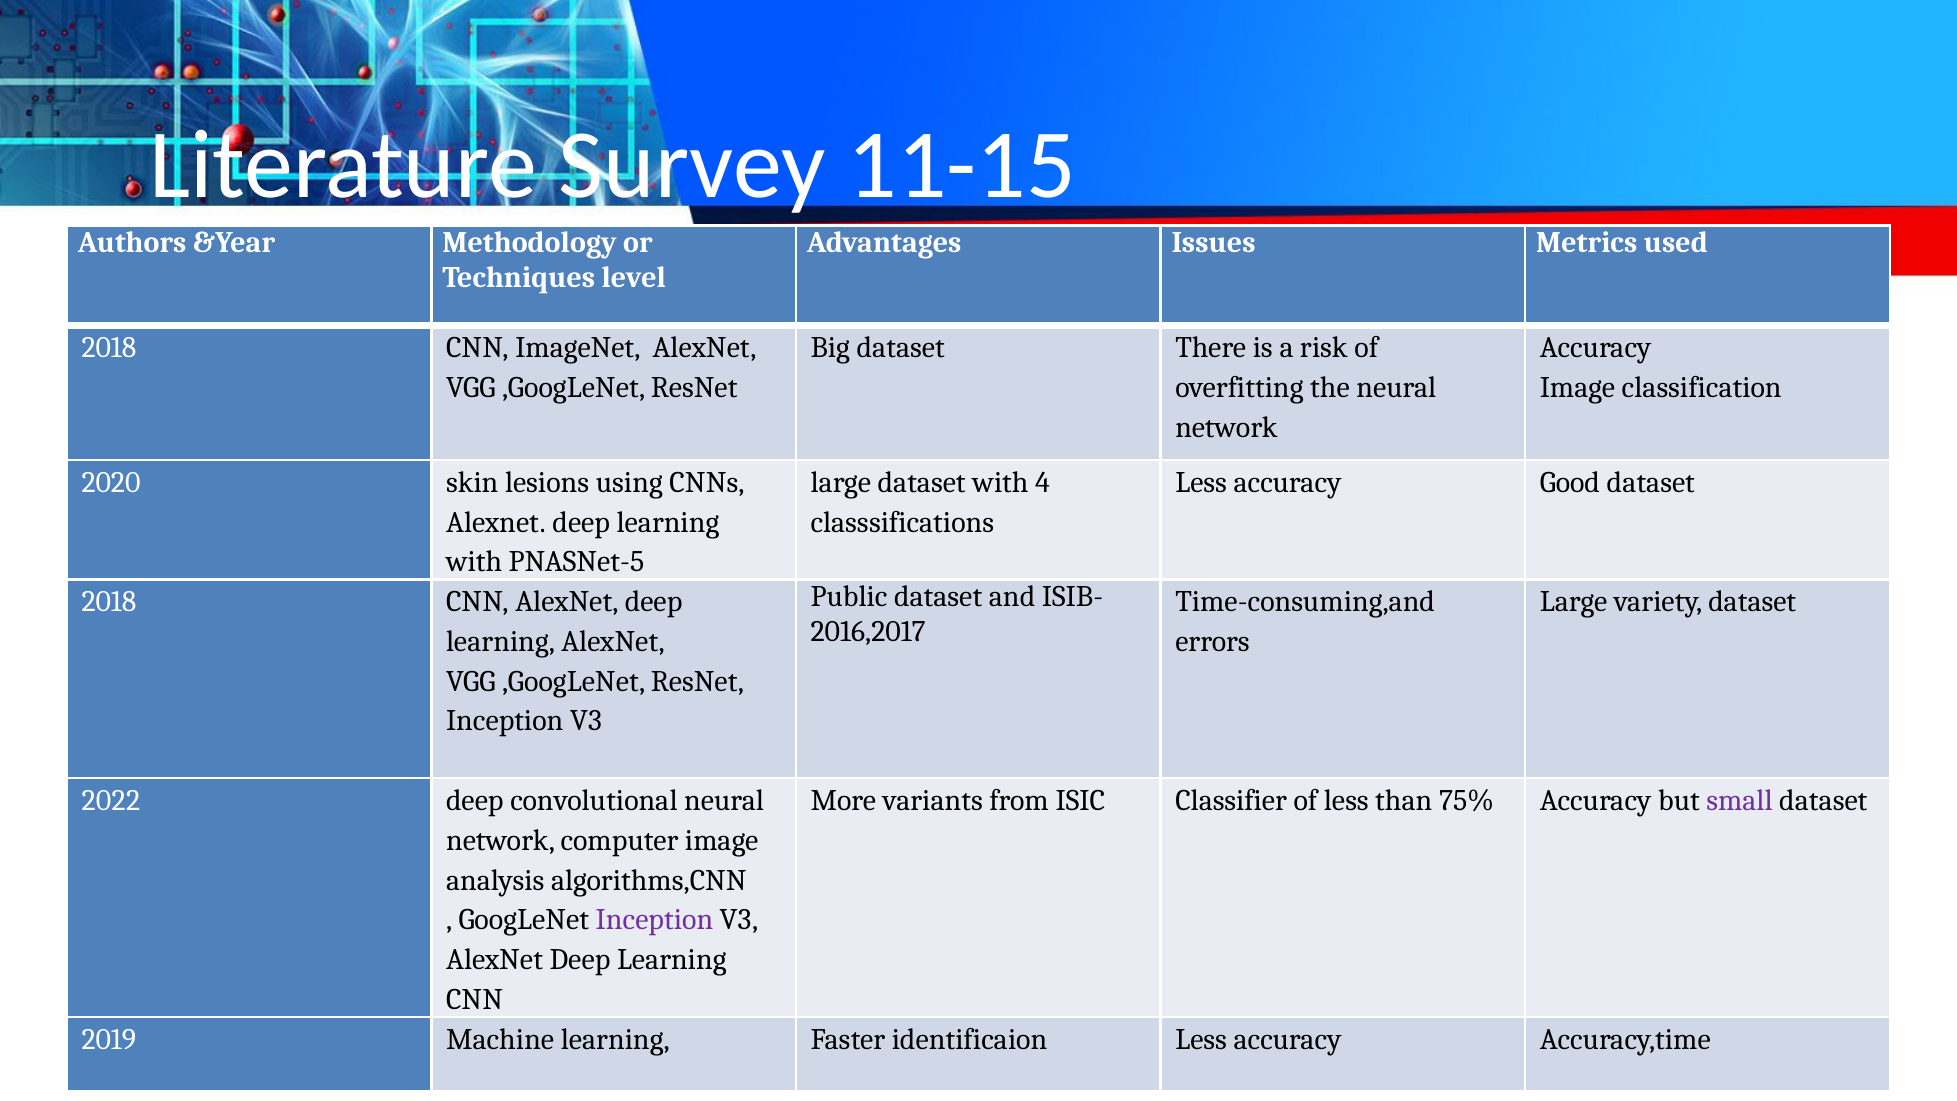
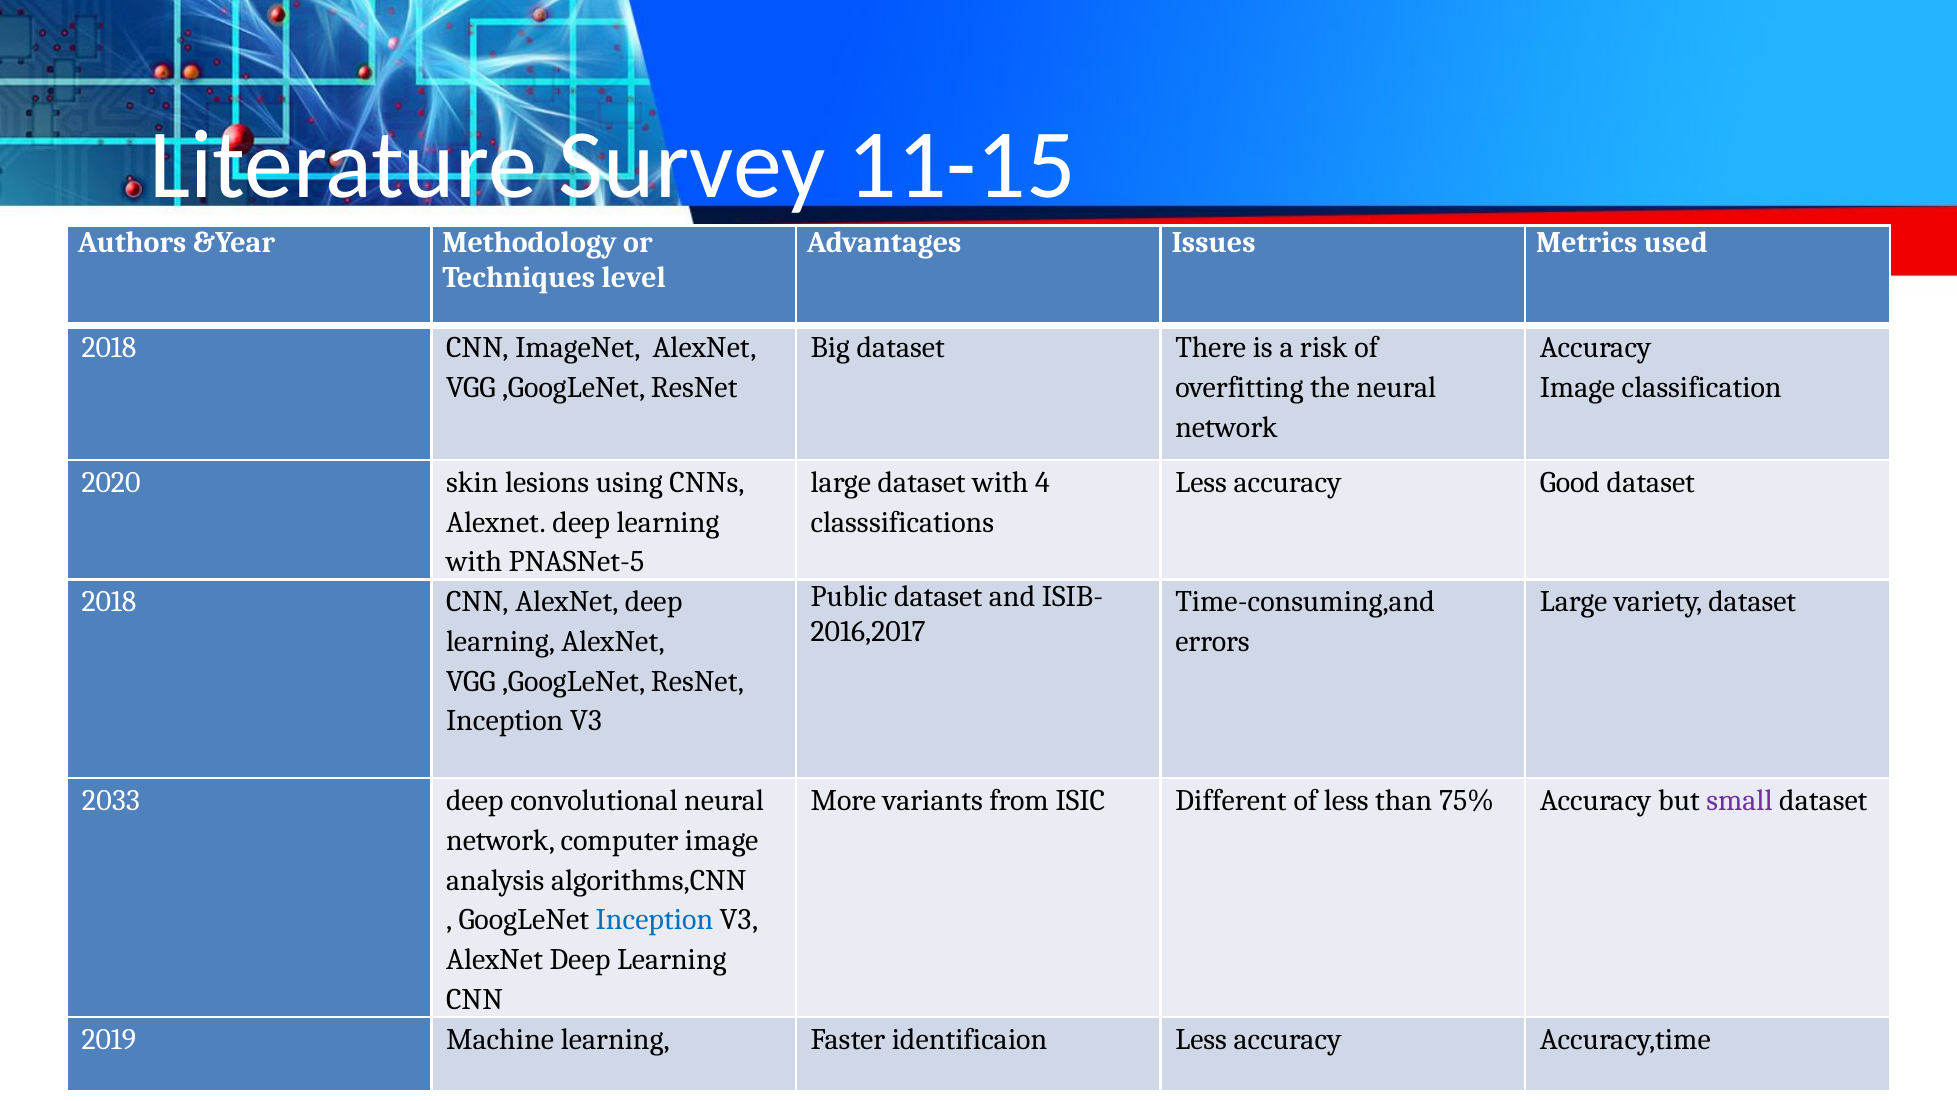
2022: 2022 -> 2033
Classifier: Classifier -> Different
Inception at (654, 920) colour: purple -> blue
